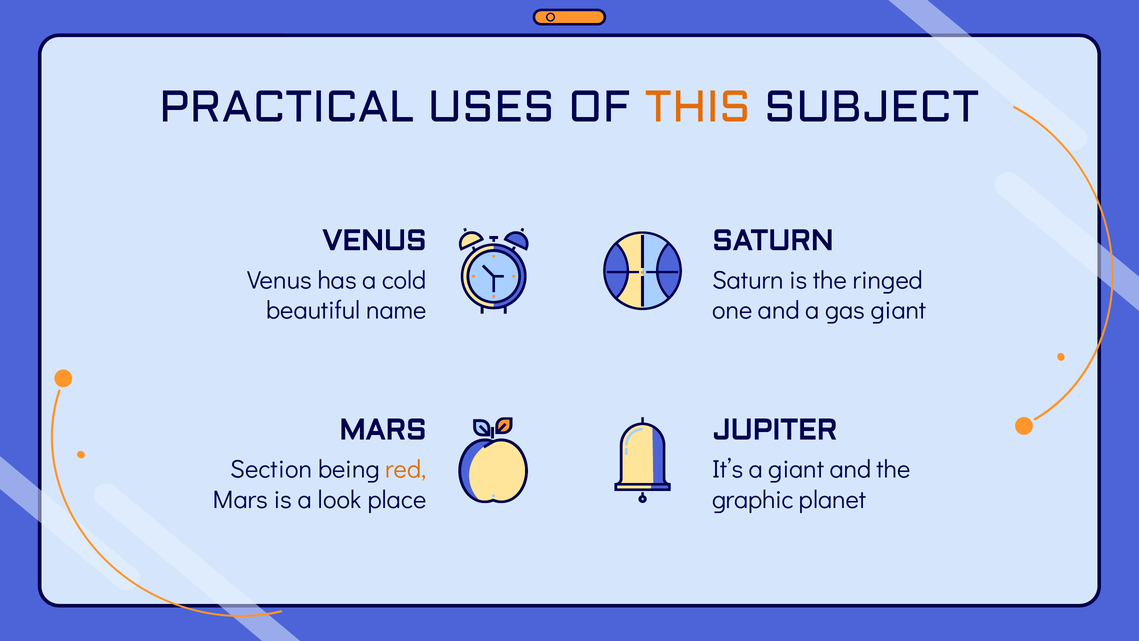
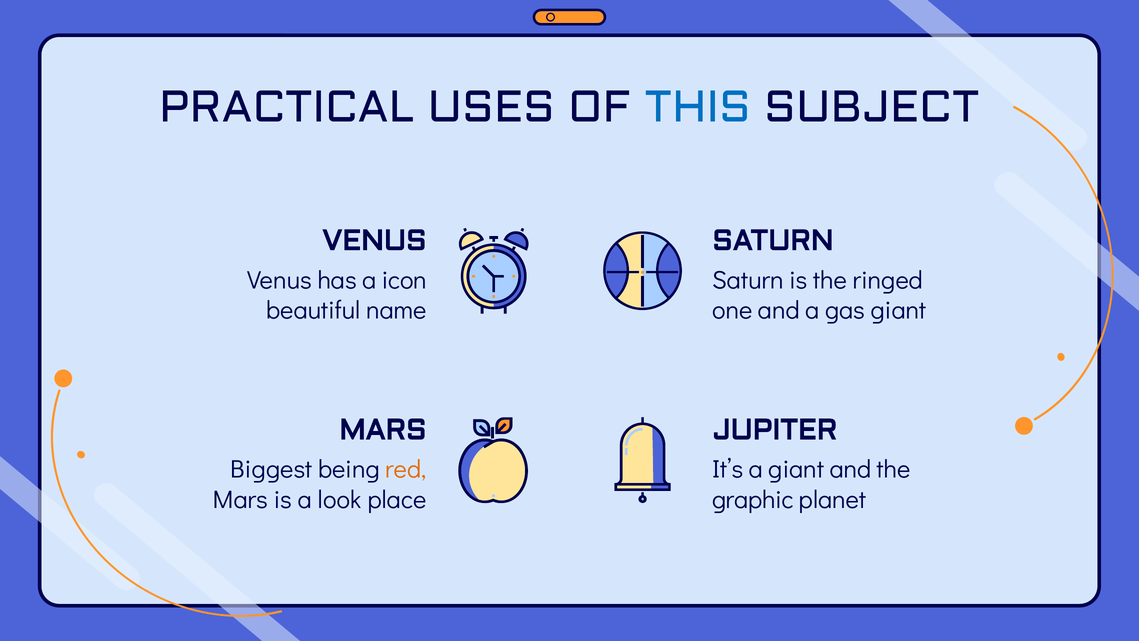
THIS colour: orange -> blue
cold: cold -> icon
Section: Section -> Biggest
